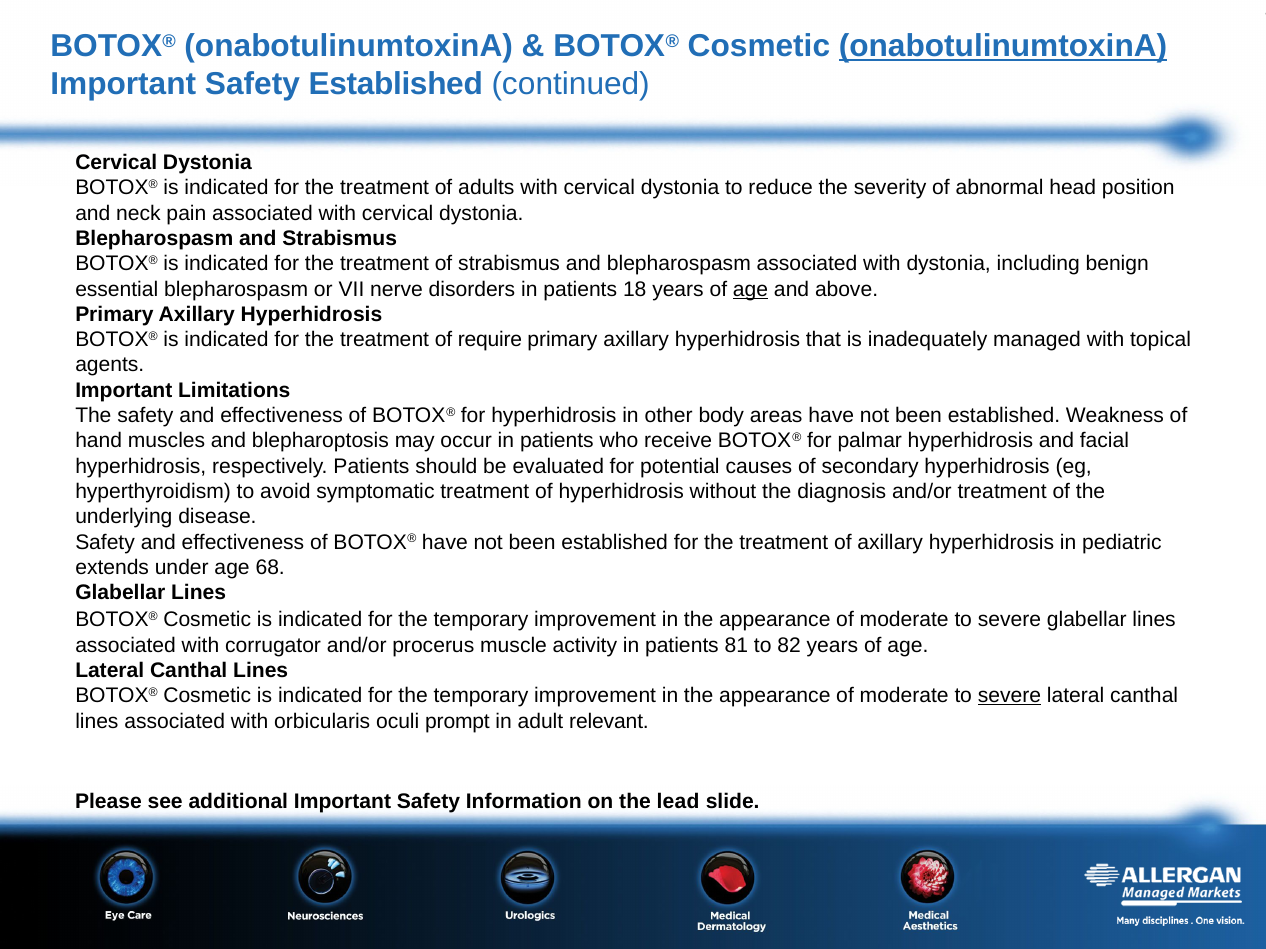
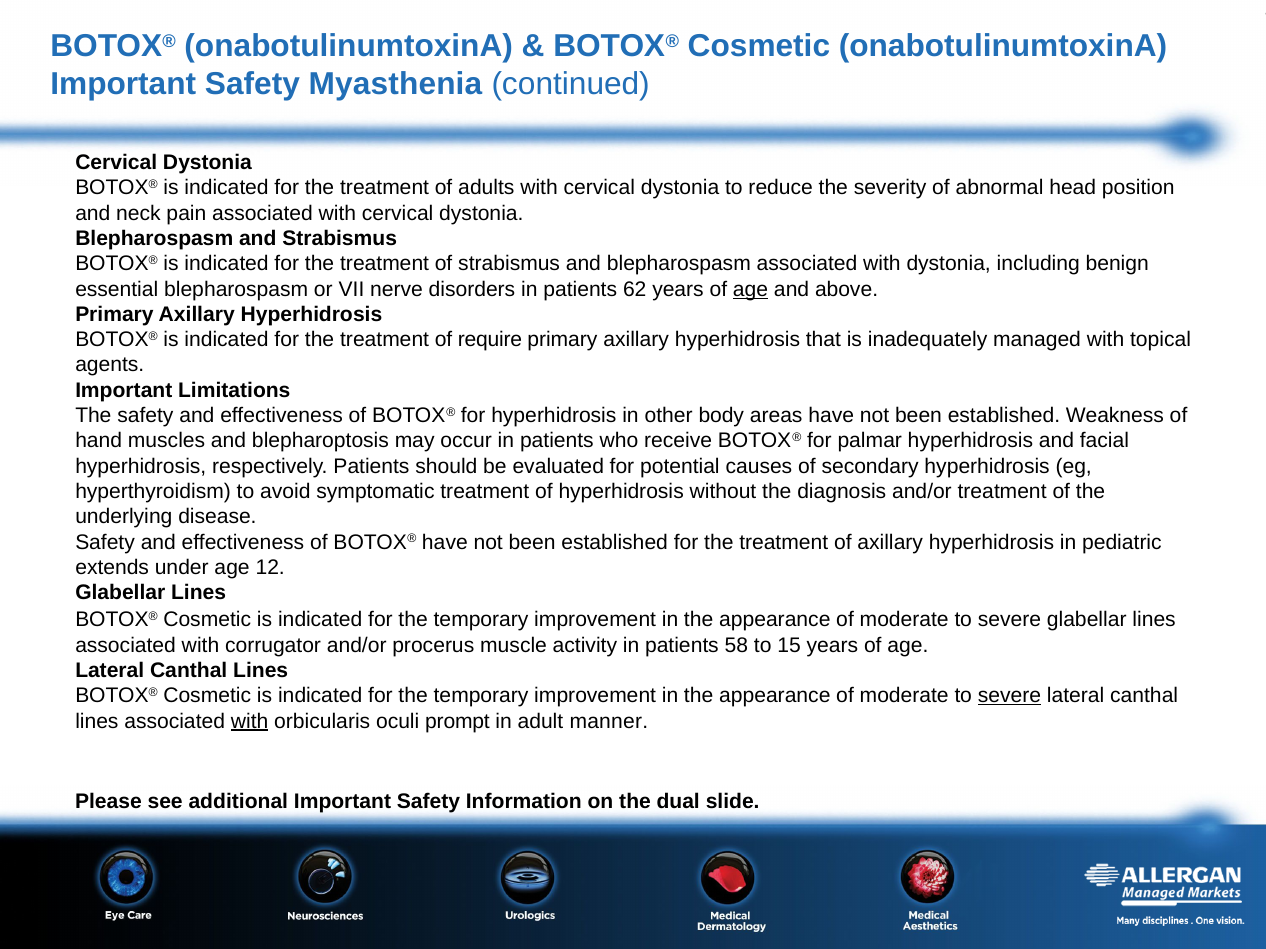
onabotulinumtoxinA at (1003, 46) underline: present -> none
Safety Established: Established -> Myasthenia
18: 18 -> 62
68: 68 -> 12
81: 81 -> 58
82: 82 -> 15
with at (250, 721) underline: none -> present
relevant: relevant -> manner
lead: lead -> dual
